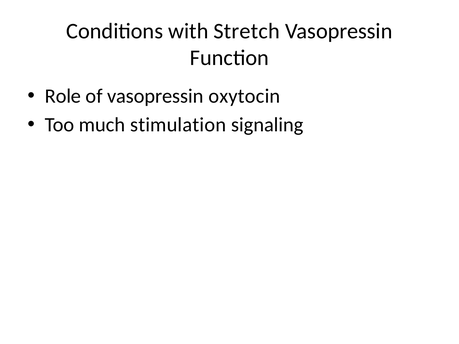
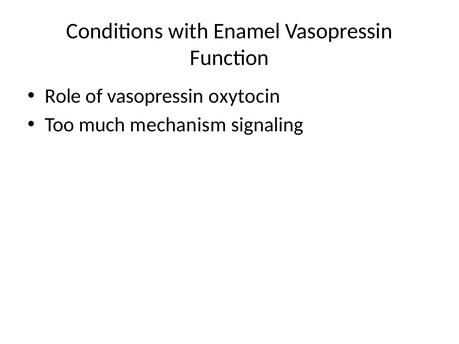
Stretch: Stretch -> Enamel
stimulation: stimulation -> mechanism
